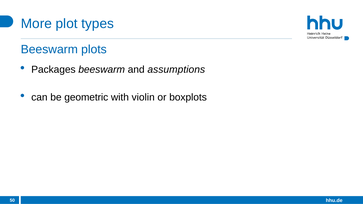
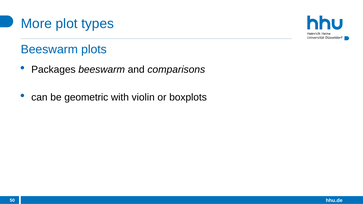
assumptions: assumptions -> comparisons
